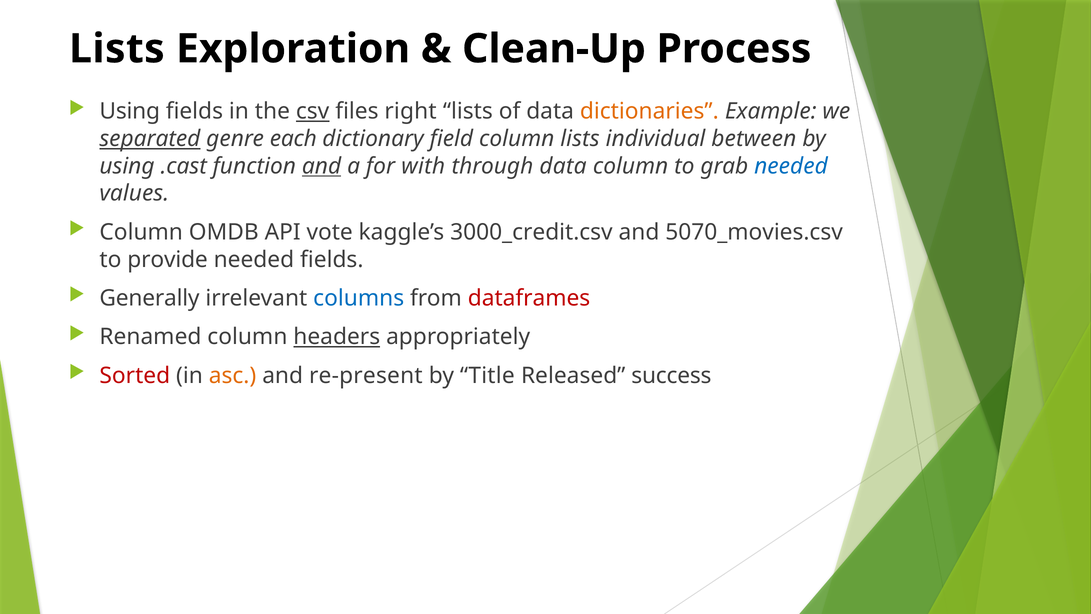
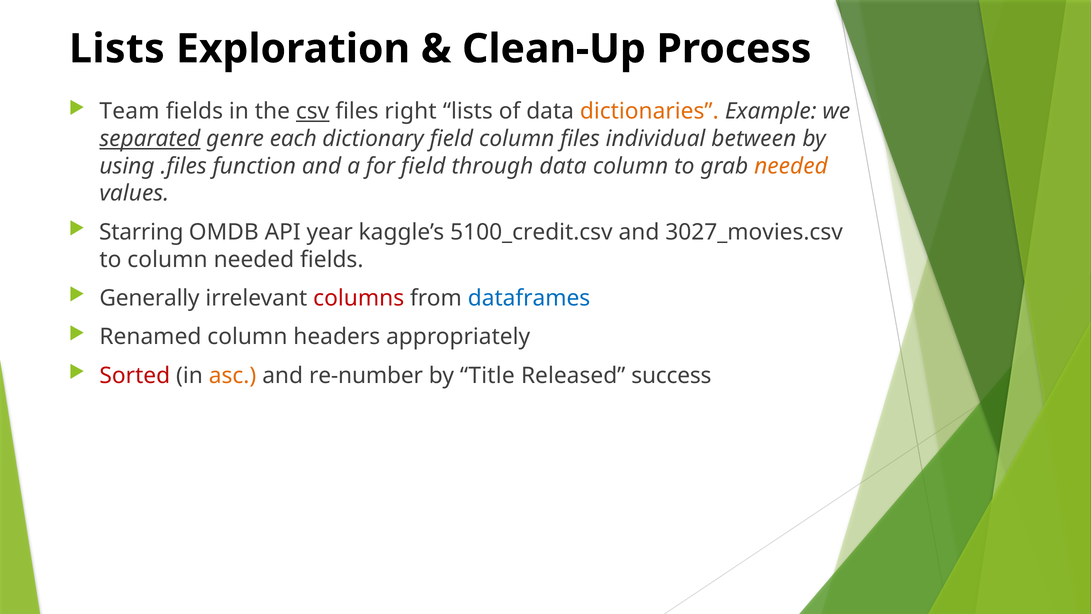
Using at (130, 111): Using -> Team
column lists: lists -> files
.cast: .cast -> .files
and at (322, 166) underline: present -> none
for with: with -> field
needed at (791, 166) colour: blue -> orange
Column at (141, 232): Column -> Starring
vote: vote -> year
3000_credit.csv: 3000_credit.csv -> 5100_credit.csv
5070_movies.csv: 5070_movies.csv -> 3027_movies.csv
to provide: provide -> column
columns colour: blue -> red
dataframes colour: red -> blue
headers underline: present -> none
re-present: re-present -> re-number
